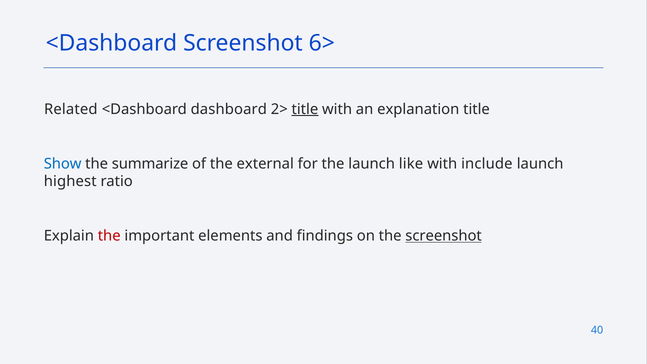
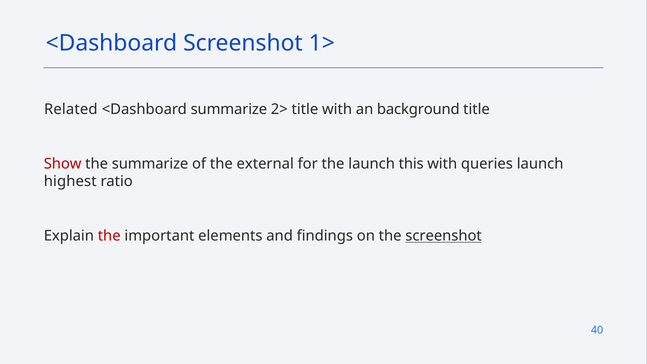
6>: 6> -> 1>
<Dashboard dashboard: dashboard -> summarize
title at (305, 109) underline: present -> none
explanation: explanation -> background
Show colour: blue -> red
like: like -> this
include: include -> queries
